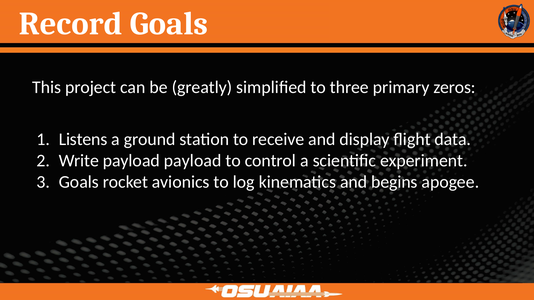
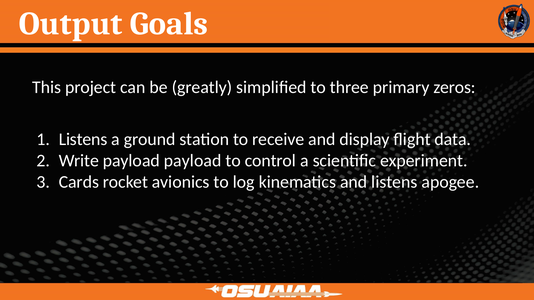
Record: Record -> Output
Goals at (79, 182): Goals -> Cards
and begins: begins -> listens
